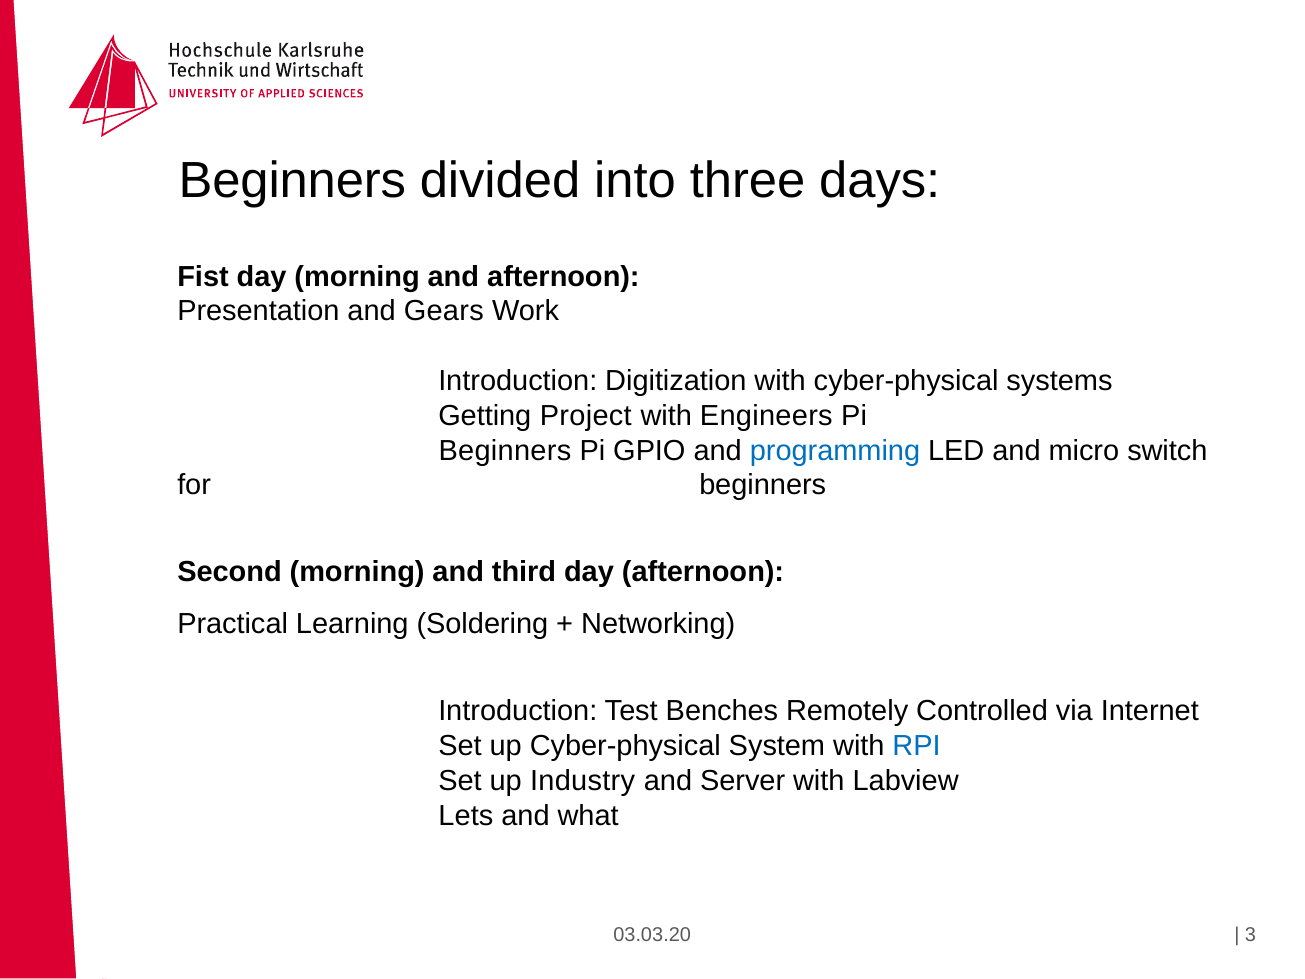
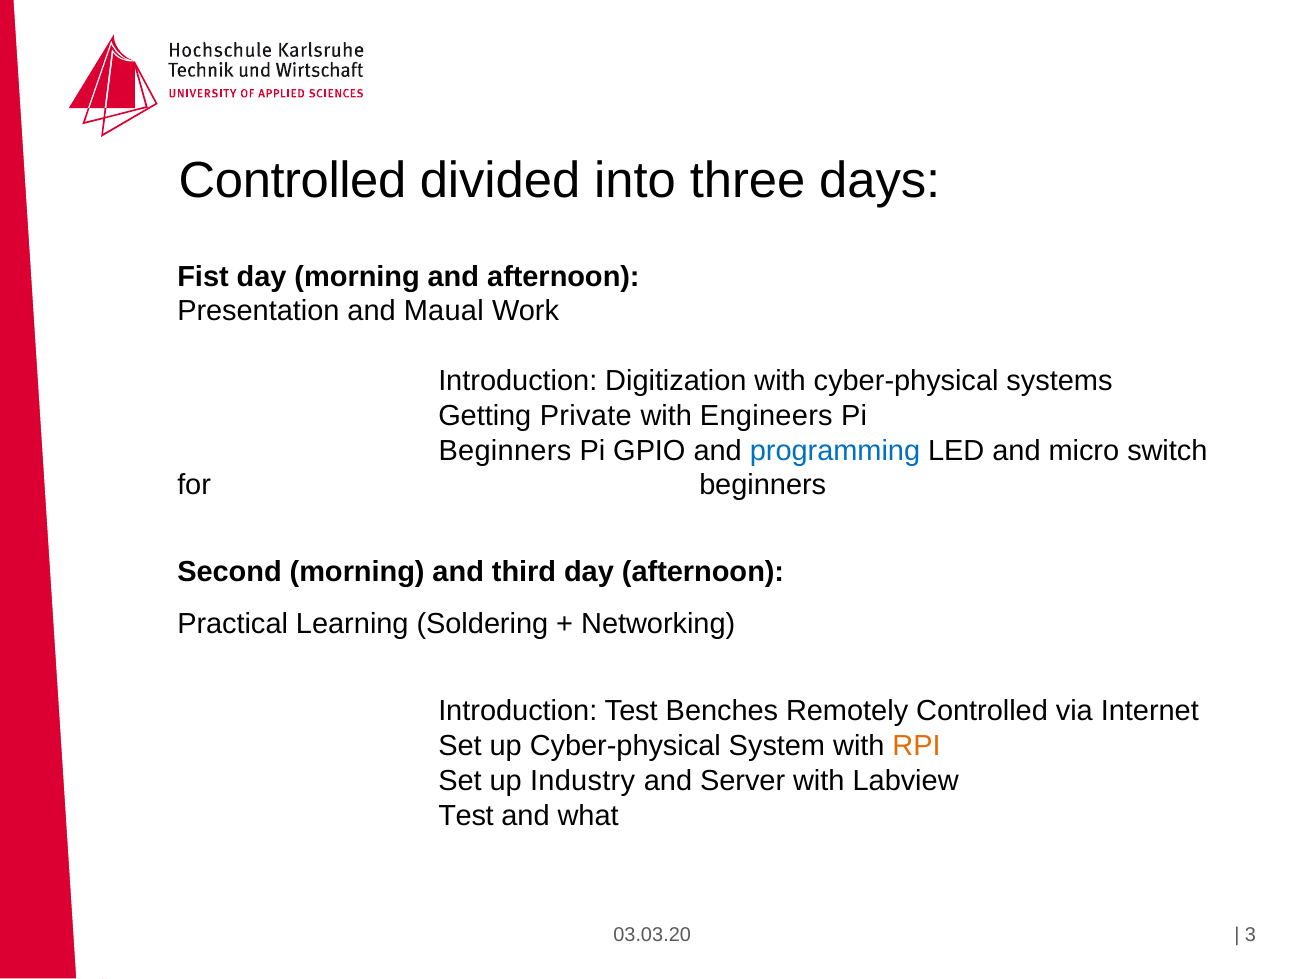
Beginners at (292, 181): Beginners -> Controlled
Gears: Gears -> Maual
Project: Project -> Private
RPI colour: blue -> orange
Lets at (466, 815): Lets -> Test
